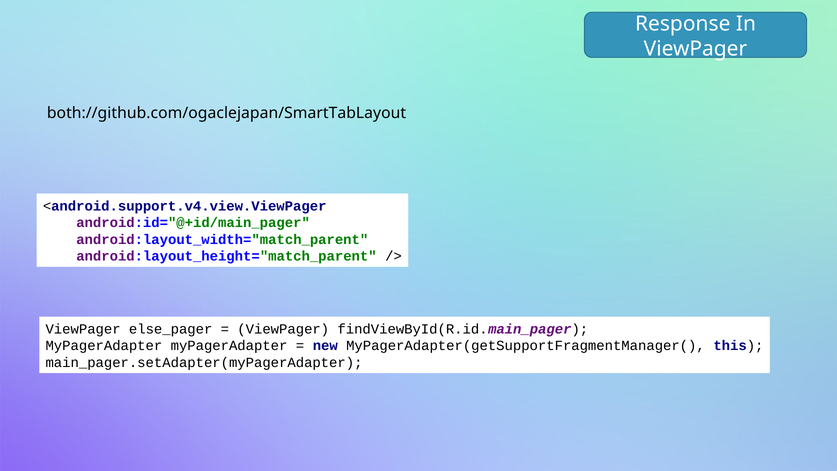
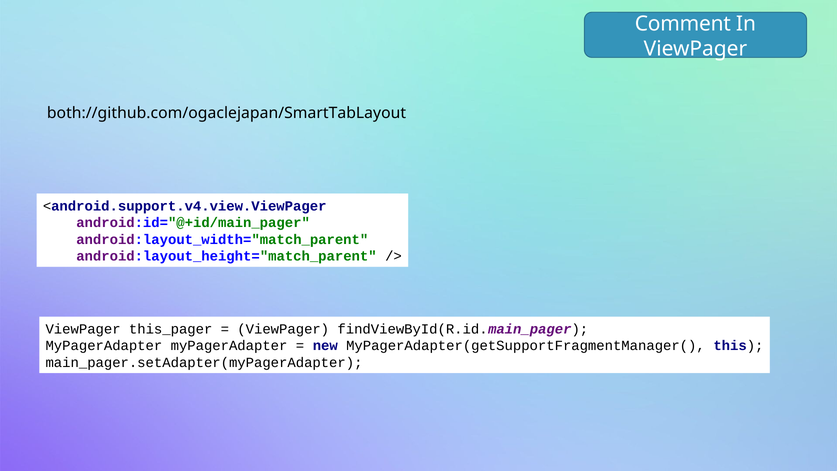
Response: Response -> Comment
else_pager: else_pager -> this_pager
